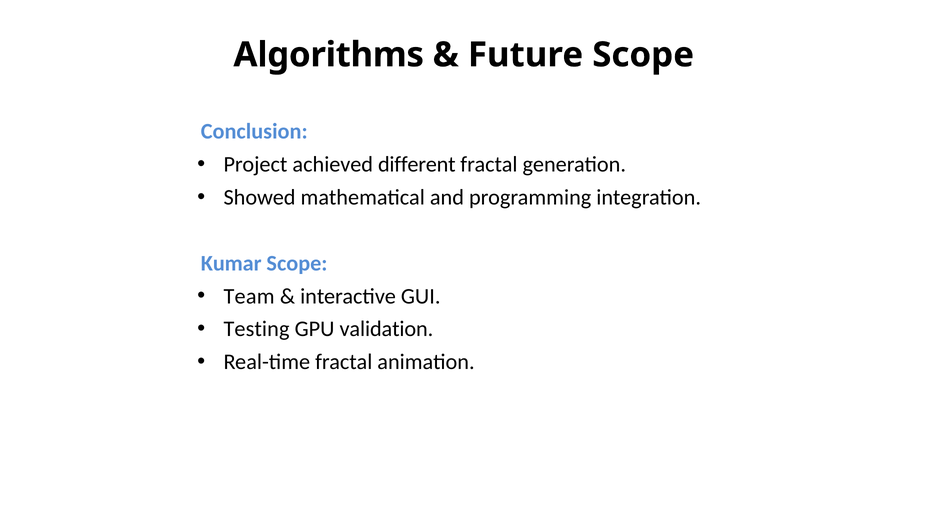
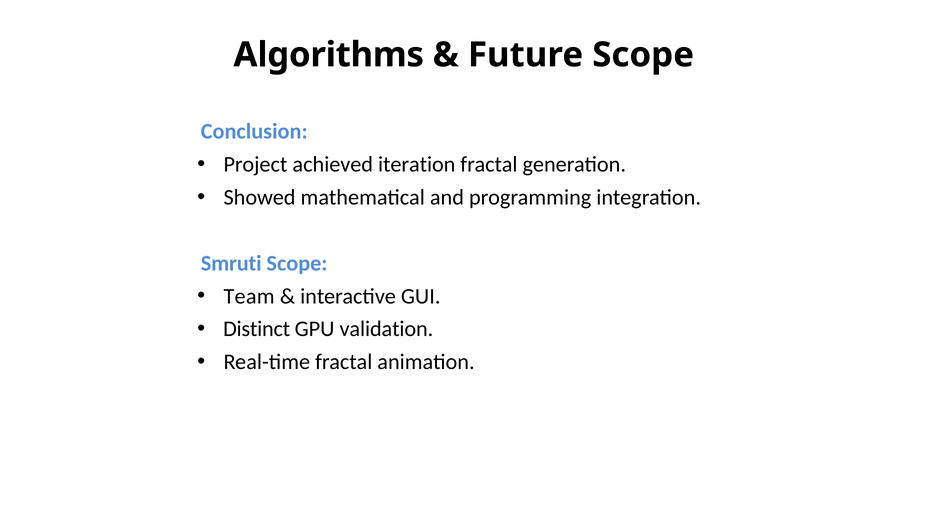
different: different -> iteration
Kumar: Kumar -> Smruti
Testing: Testing -> Distinct
